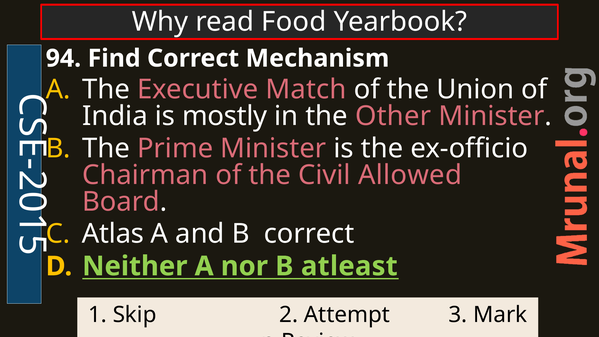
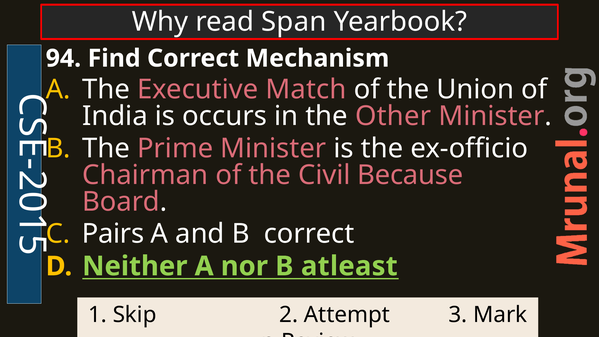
Food: Food -> Span
mostly: mostly -> occurs
Allowed: Allowed -> Because
Atlas: Atlas -> Pairs
